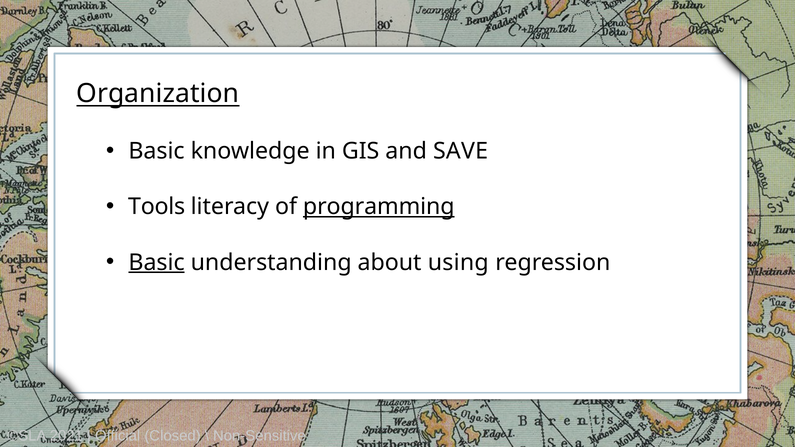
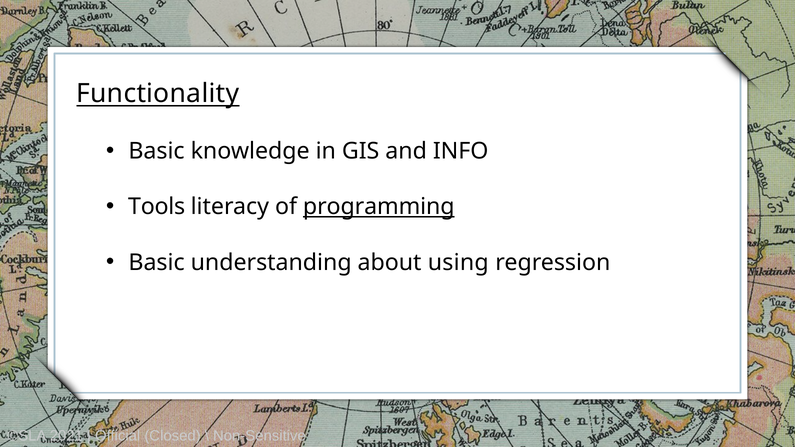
Organization: Organization -> Functionality
SAVE: SAVE -> INFO
Basic at (157, 263) underline: present -> none
